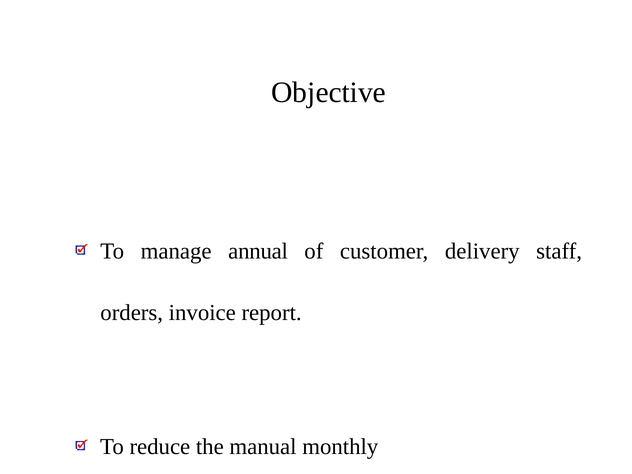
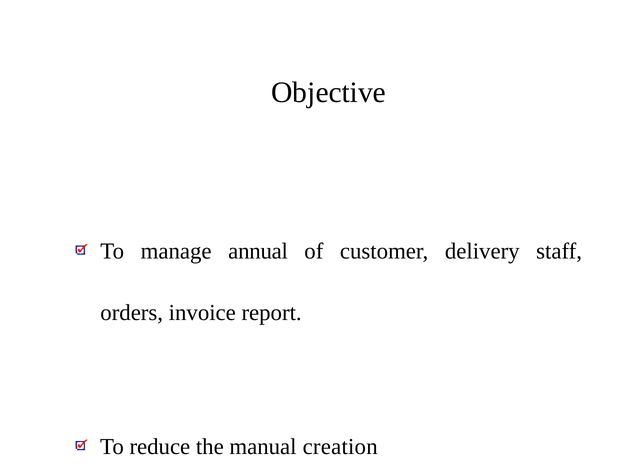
monthly: monthly -> creation
